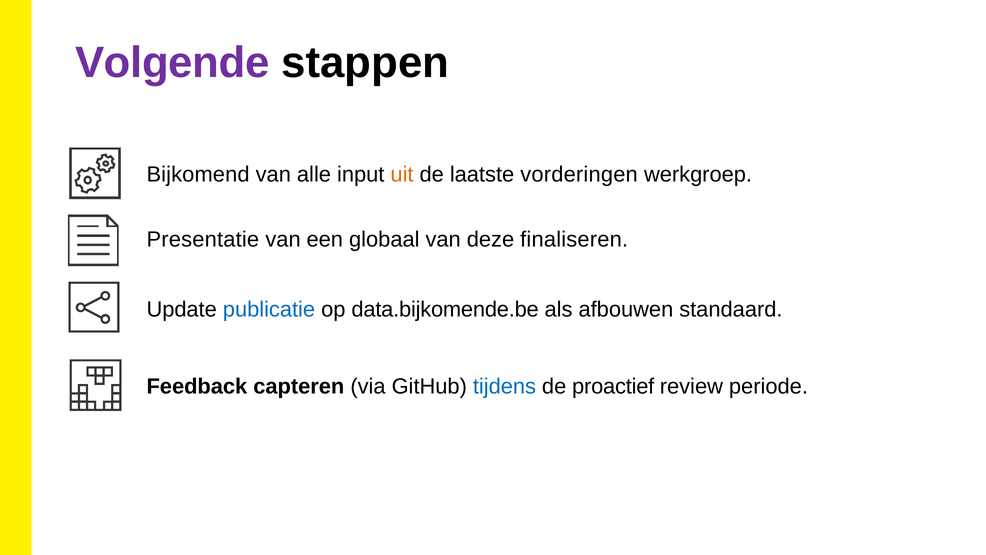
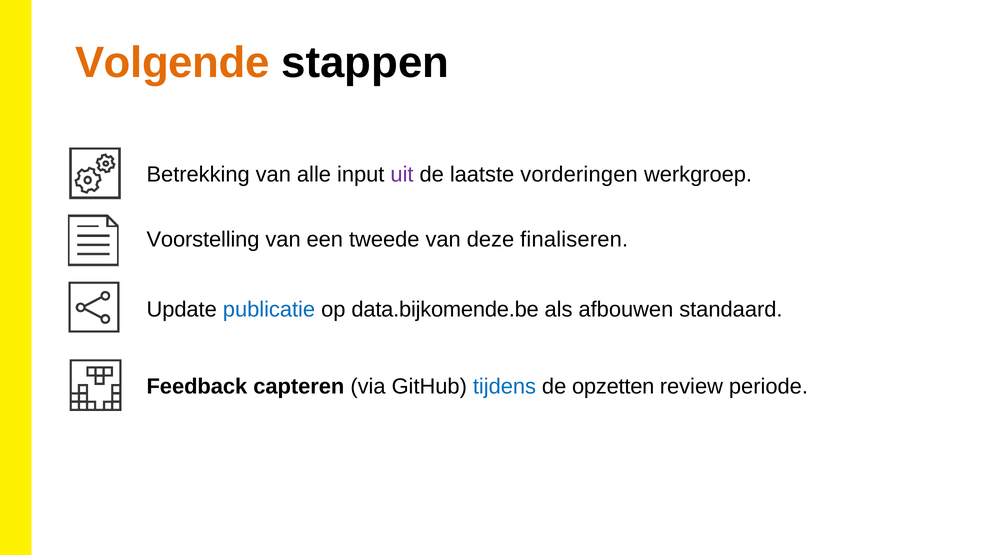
Volgende colour: purple -> orange
Bijkomend: Bijkomend -> Betrekking
uit colour: orange -> purple
Presentatie: Presentatie -> Voorstelling
globaal: globaal -> tweede
proactief: proactief -> opzetten
